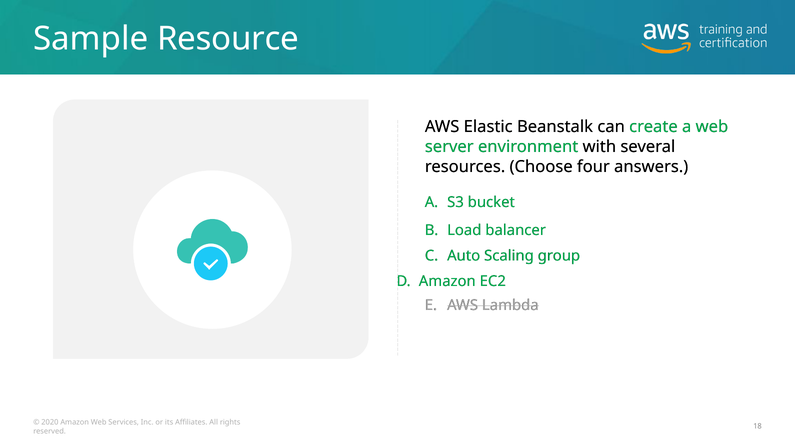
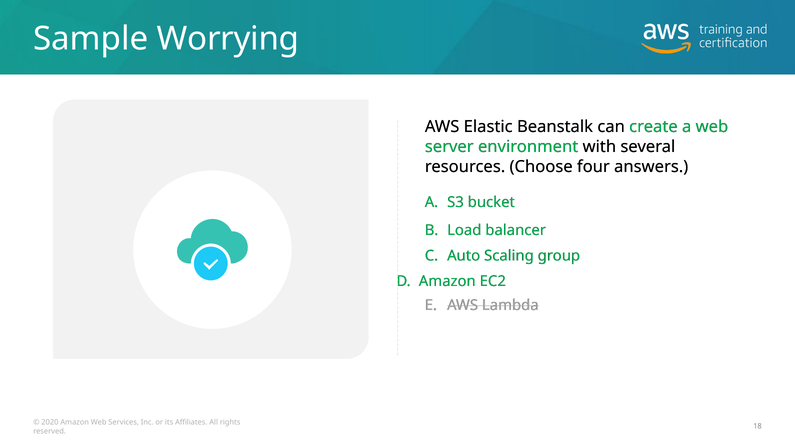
Resource: Resource -> Worrying
